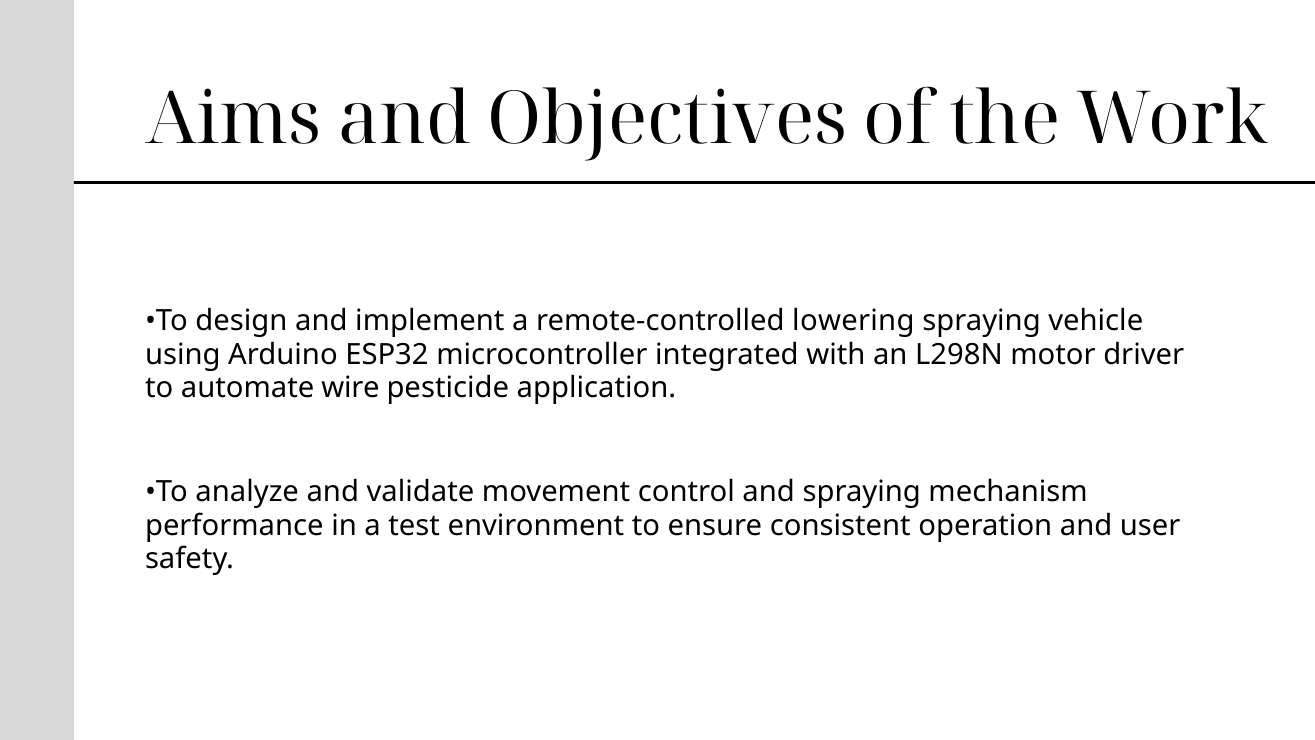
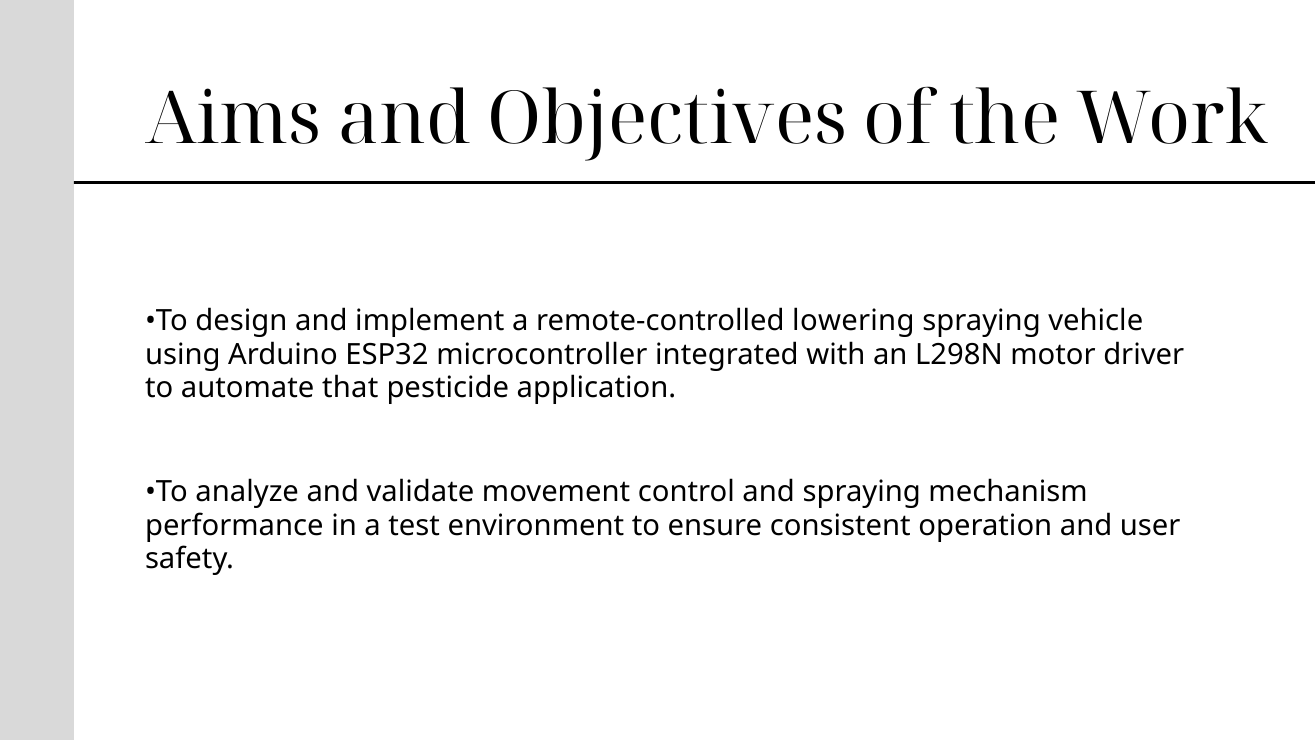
wire: wire -> that
